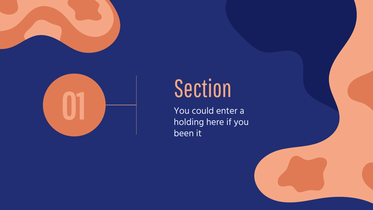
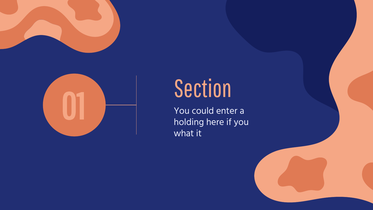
been: been -> what
